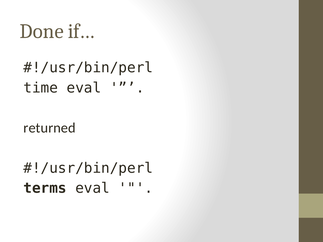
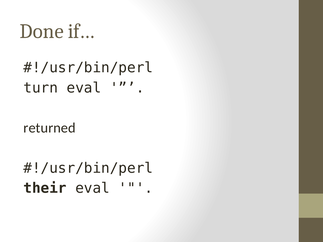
time: time -> turn
terms: terms -> their
